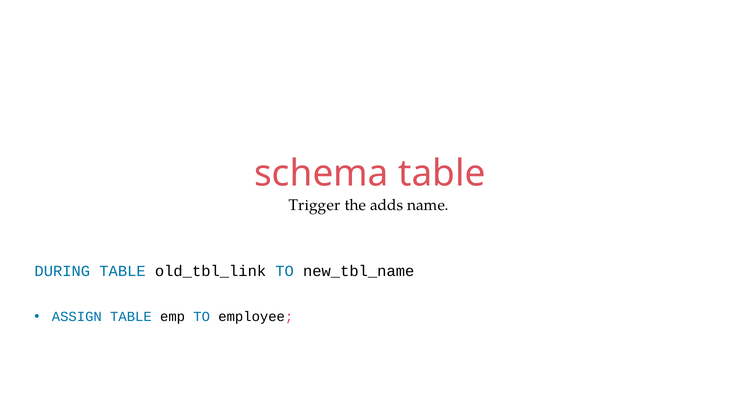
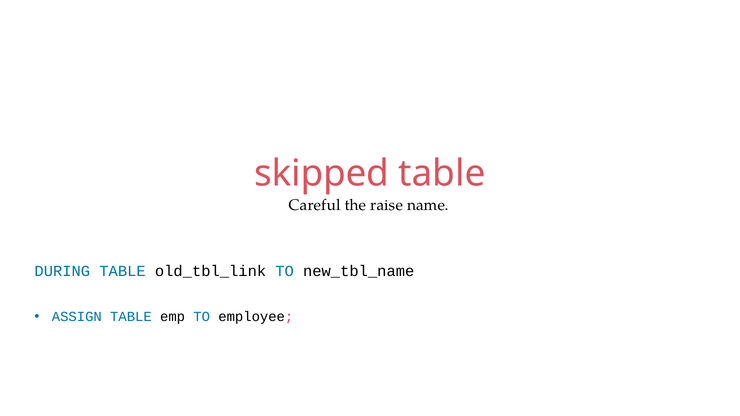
schema: schema -> skipped
Trigger: Trigger -> Careful
adds: adds -> raise
